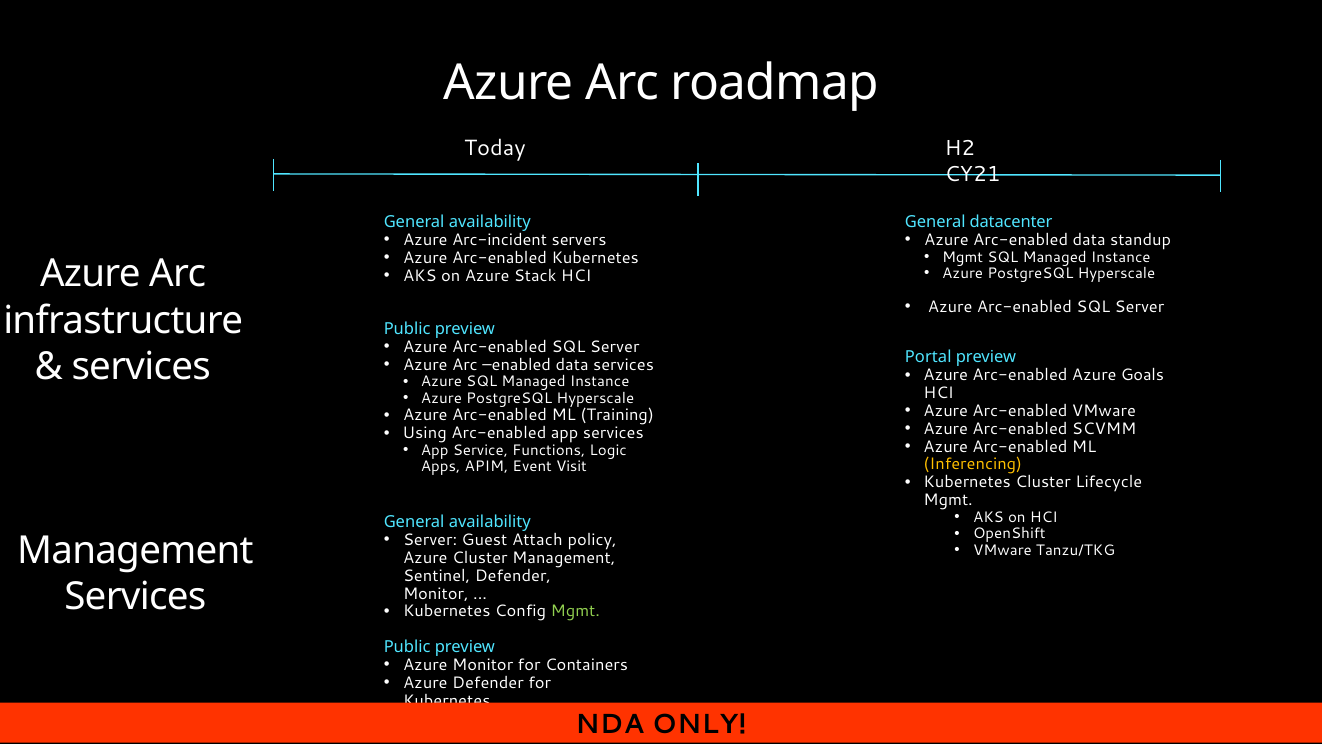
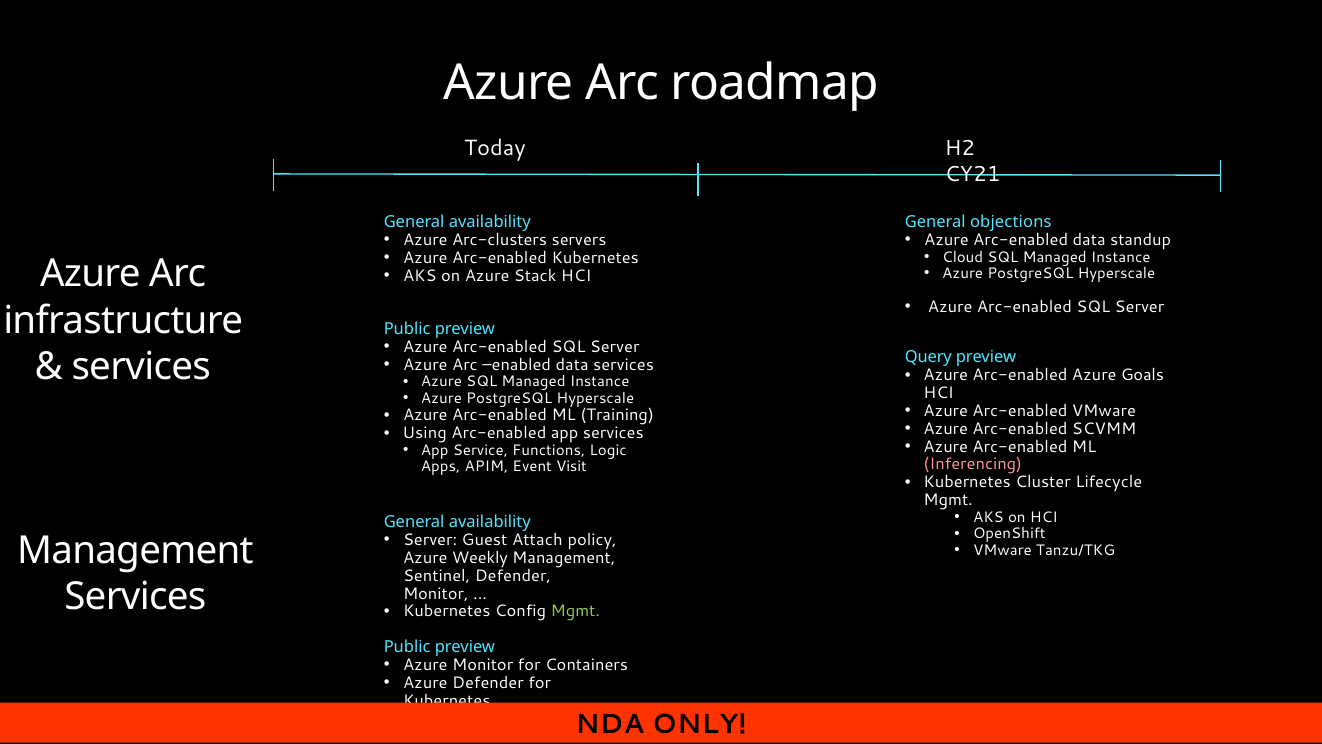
datacenter: datacenter -> objections
Arc-incident: Arc-incident -> Arc-clusters
Mgmt at (963, 257): Mgmt -> Cloud
Portal: Portal -> Query
Inferencing colour: yellow -> pink
Azure Cluster: Cluster -> Weekly
